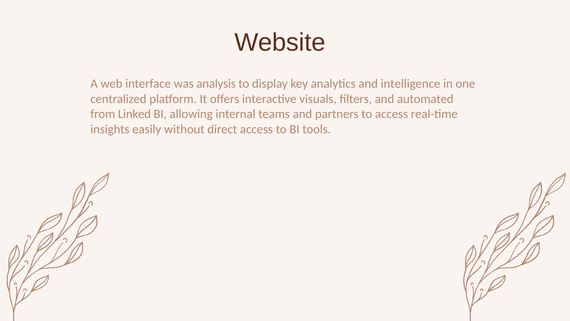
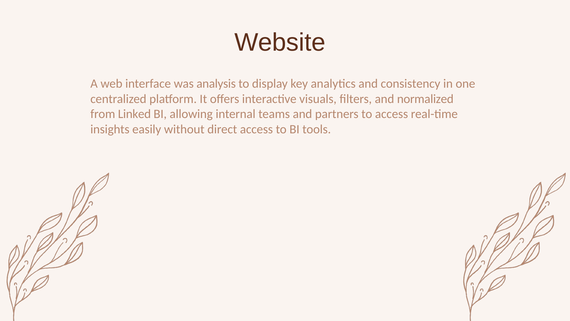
intelligence: intelligence -> consistency
automated: automated -> normalized
